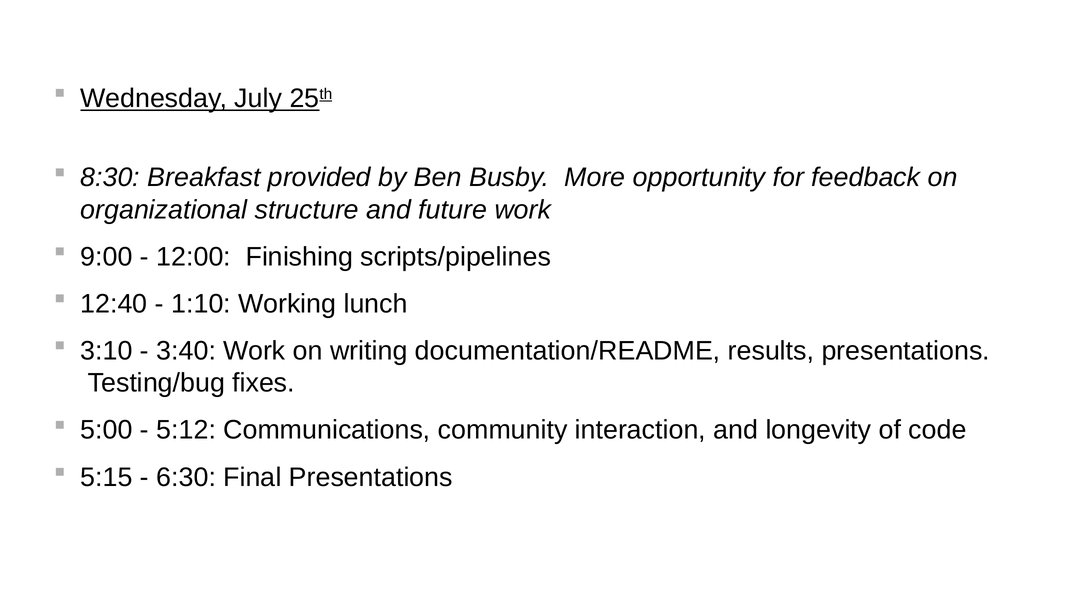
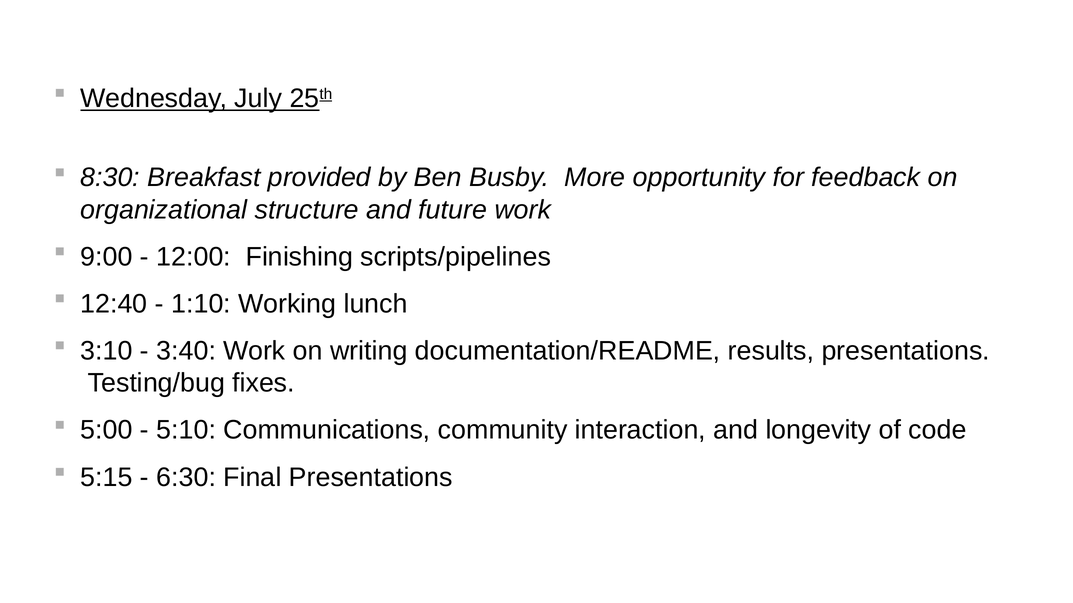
5:12: 5:12 -> 5:10
